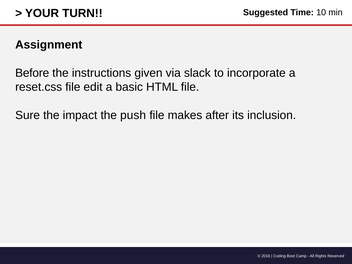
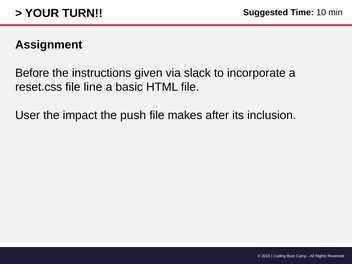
edit: edit -> line
Sure: Sure -> User
